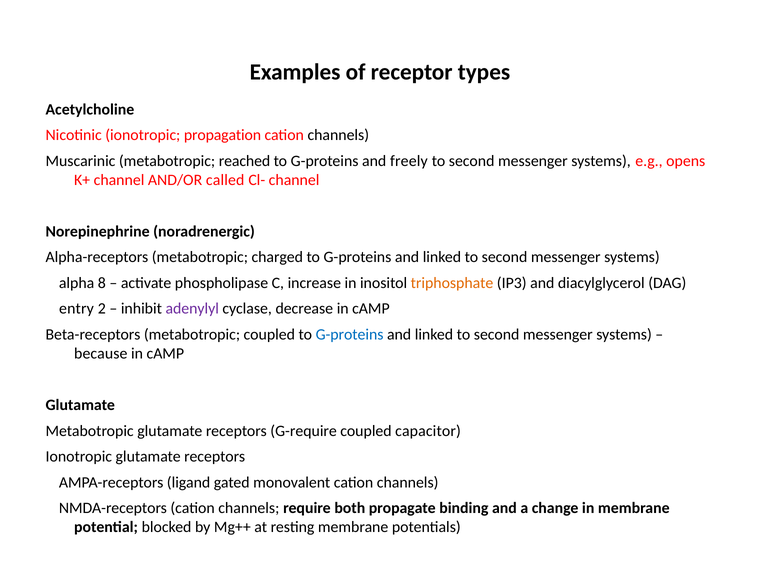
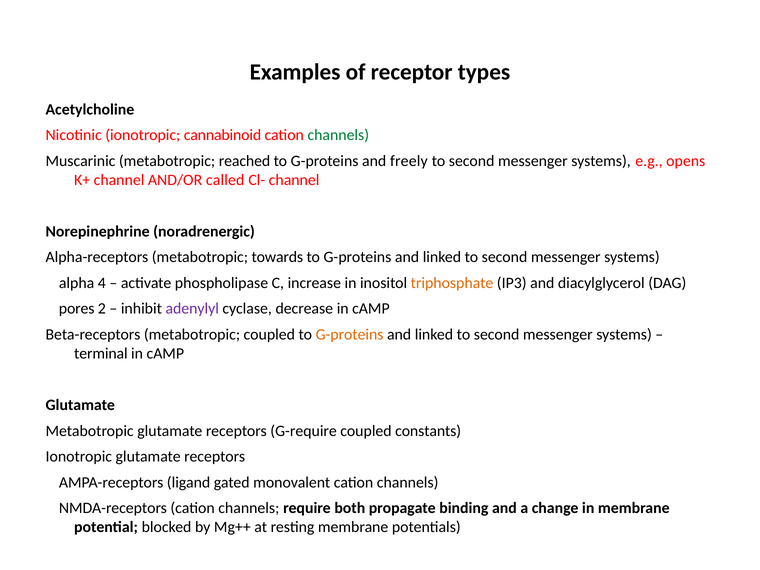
propagation: propagation -> cannabinoid
channels at (338, 135) colour: black -> green
charged: charged -> towards
8: 8 -> 4
entry: entry -> pores
G-proteins at (350, 335) colour: blue -> orange
because: because -> terminal
capacitor: capacitor -> constants
